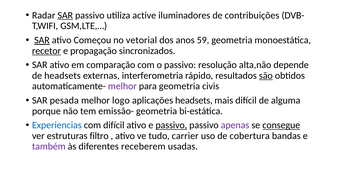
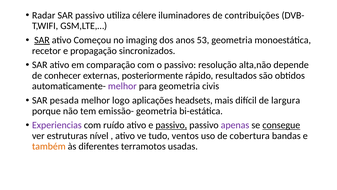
SAR at (65, 15) underline: present -> none
active: active -> célere
vetorial: vetorial -> imaging
59: 59 -> 53
recetor underline: present -> none
de headsets: headsets -> conhecer
interferometria: interferometria -> posteriormente
são underline: present -> none
alguma: alguma -> largura
Experiencias colour: blue -> purple
com difícil: difícil -> ruído
filtro: filtro -> nível
carrier: carrier -> ventos
também colour: purple -> orange
receberem: receberem -> terramotos
